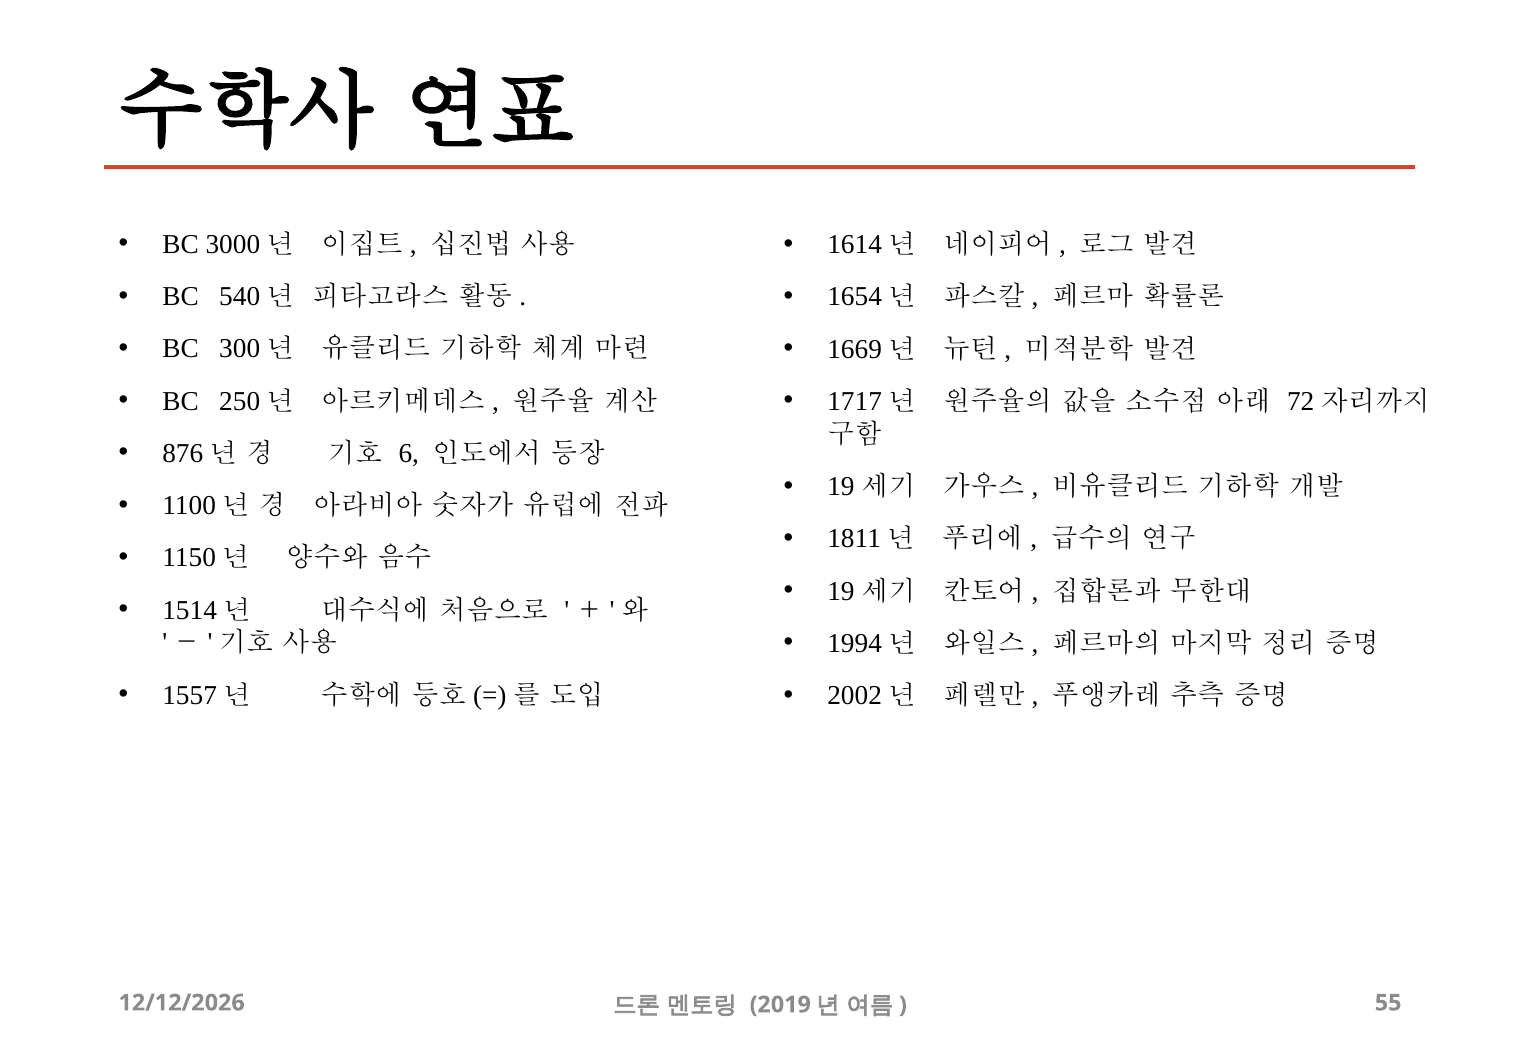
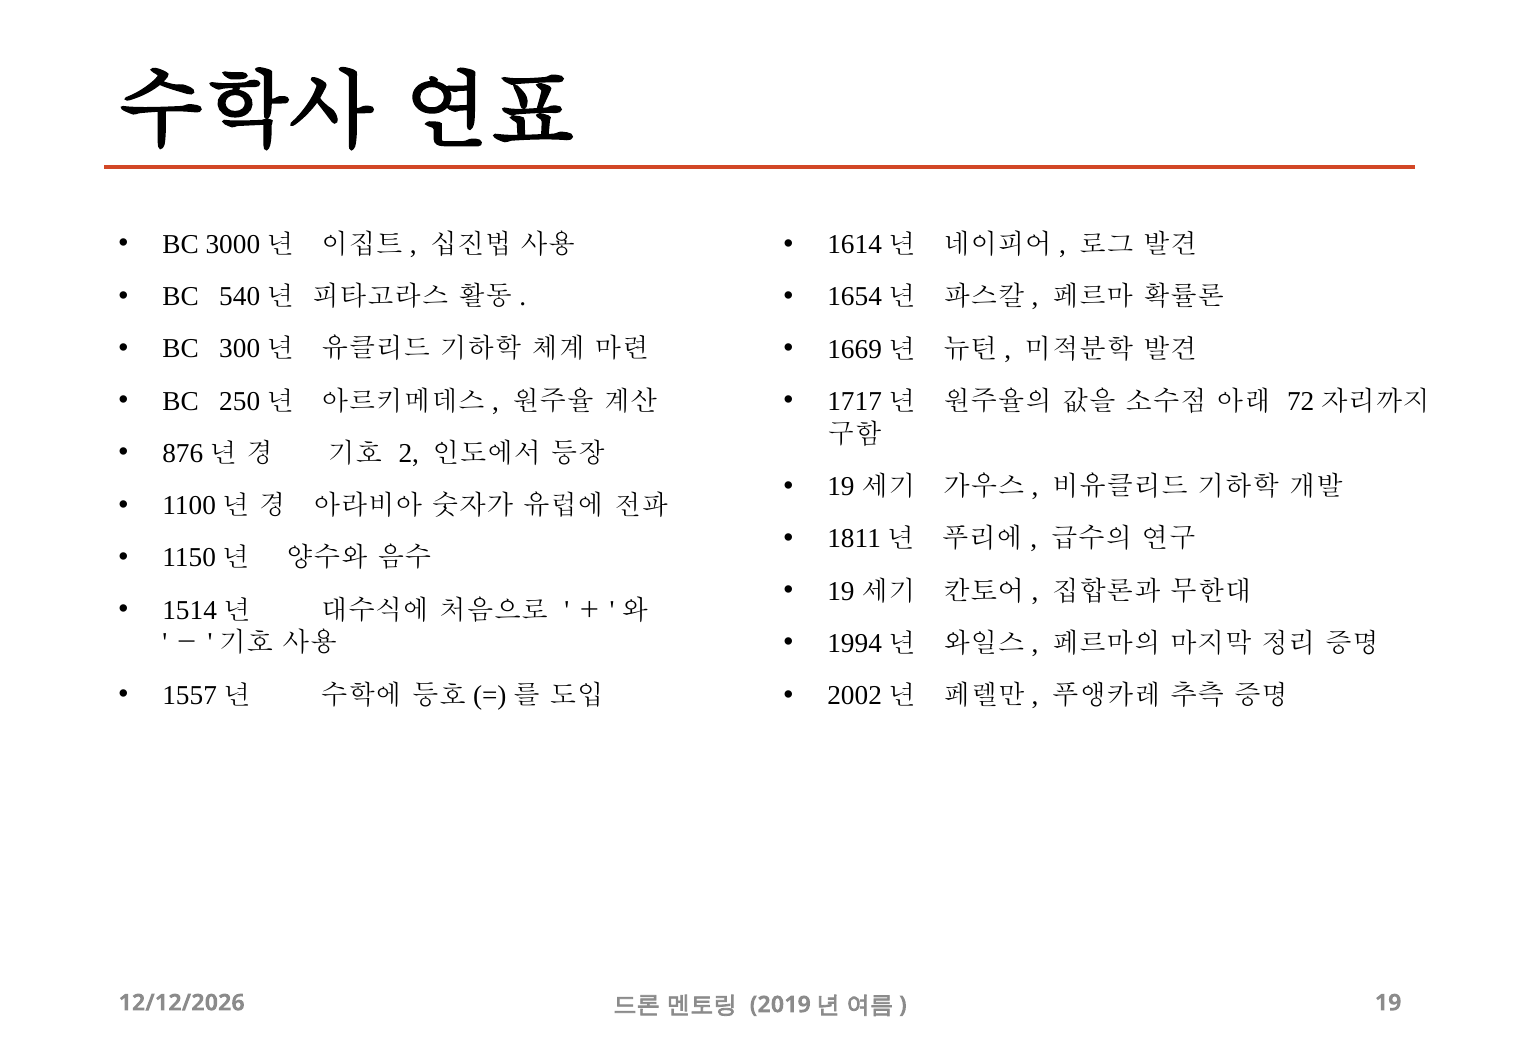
6: 6 -> 2
55: 55 -> 19
